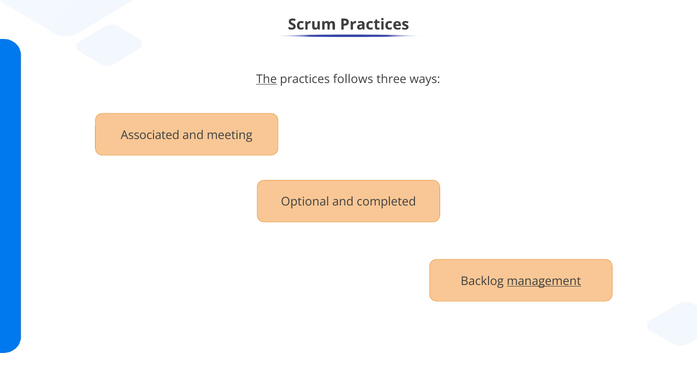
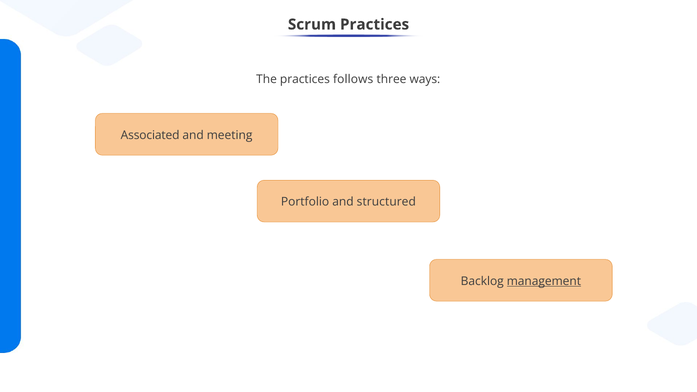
The underline: present -> none
Optional: Optional -> Portfolio
completed: completed -> structured
